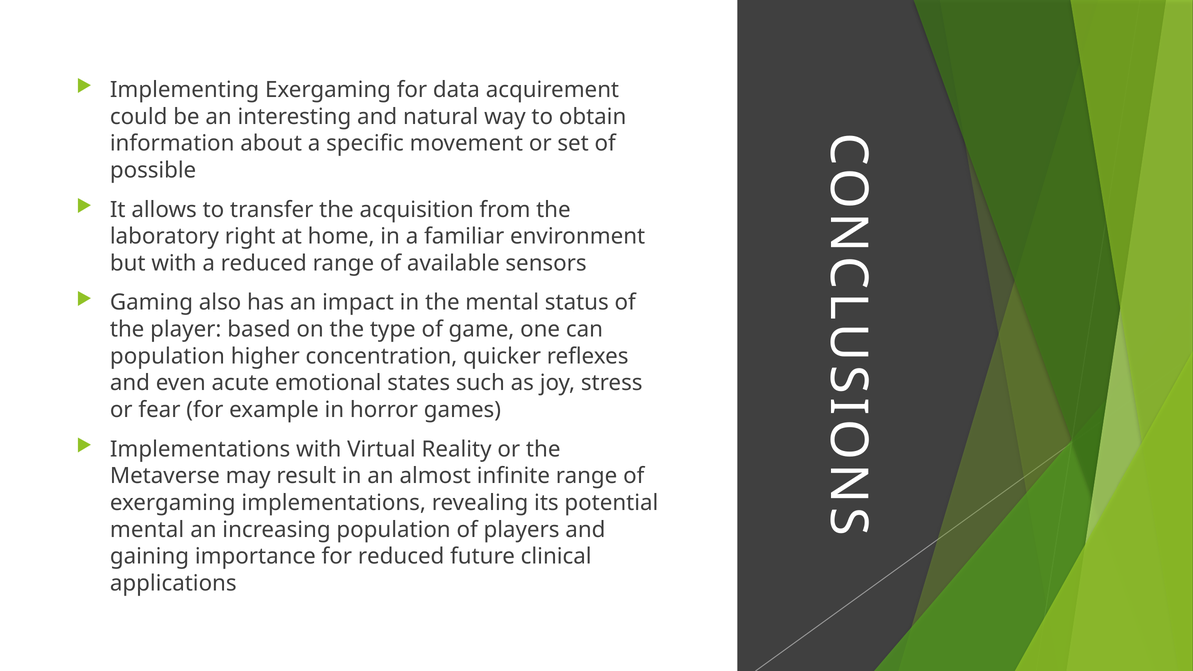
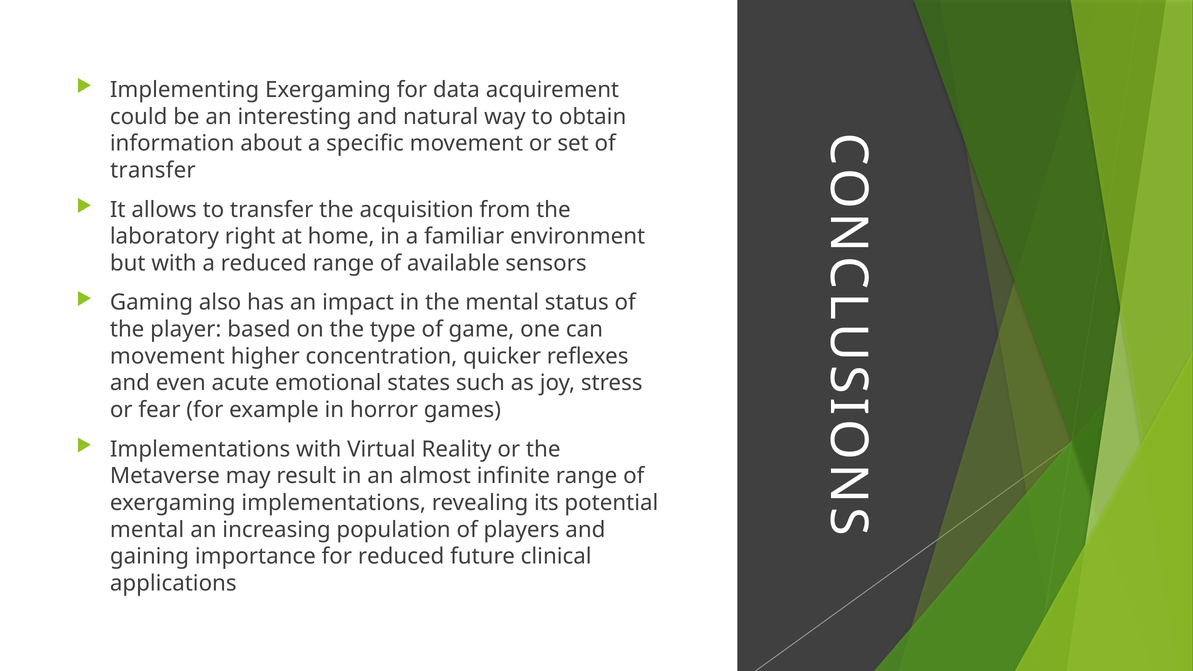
possible at (153, 170): possible -> transfer
population at (167, 356): population -> movement
